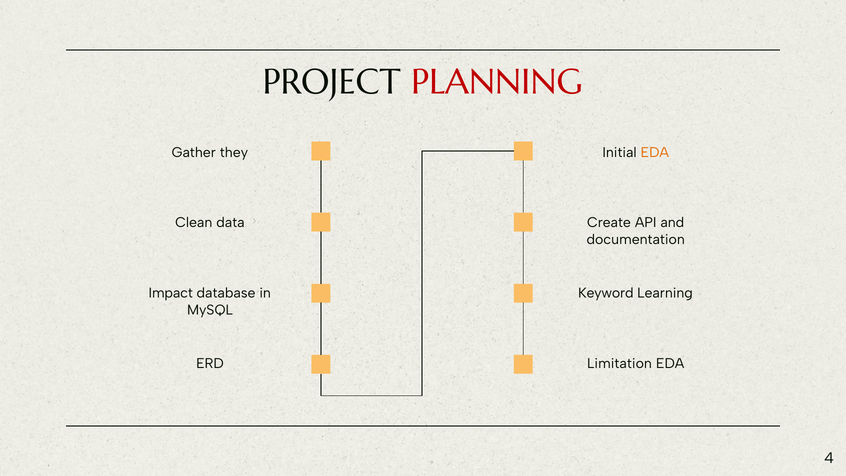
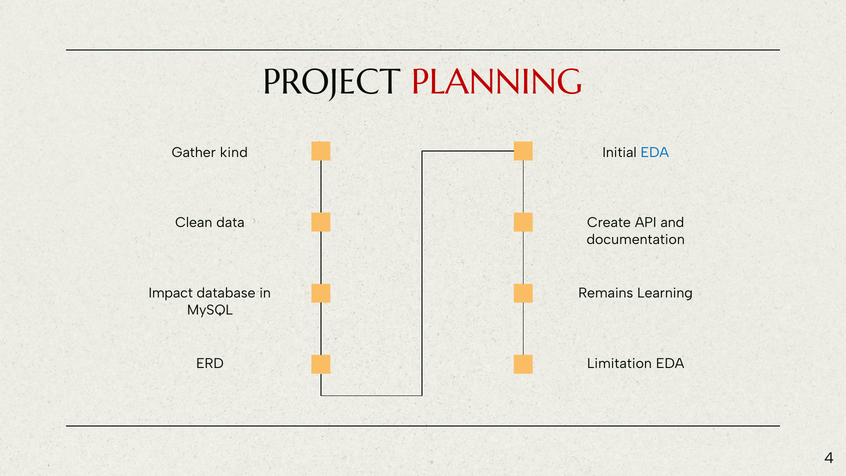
they: they -> kind
EDA at (655, 152) colour: orange -> blue
Keyword: Keyword -> Remains
